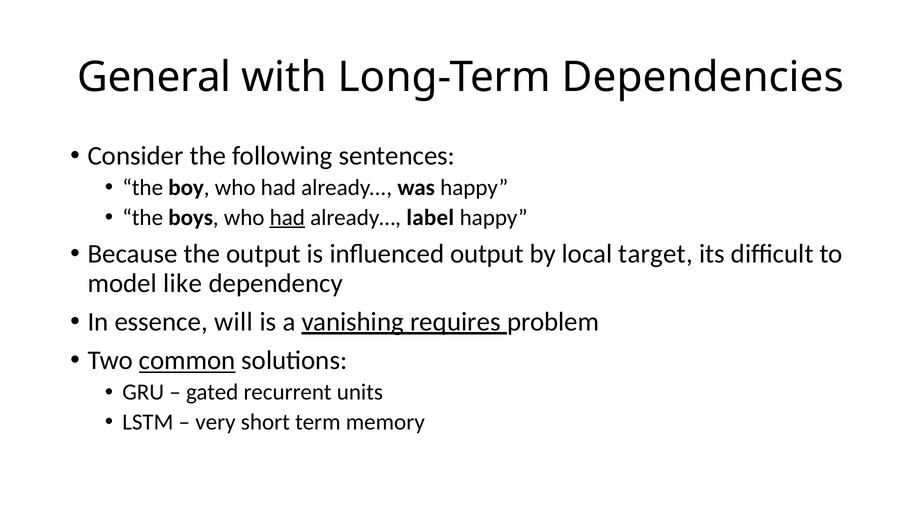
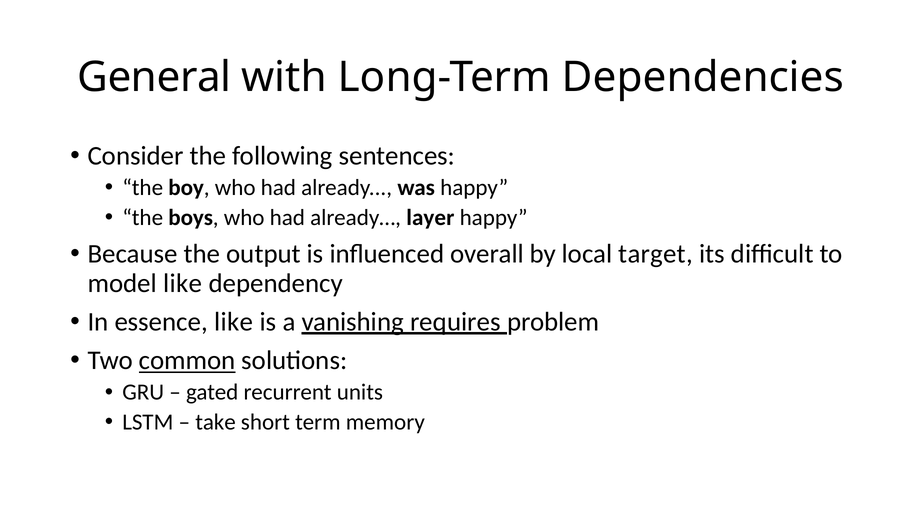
had at (287, 218) underline: present -> none
label: label -> layer
influenced output: output -> overall
essence will: will -> like
very: very -> take
